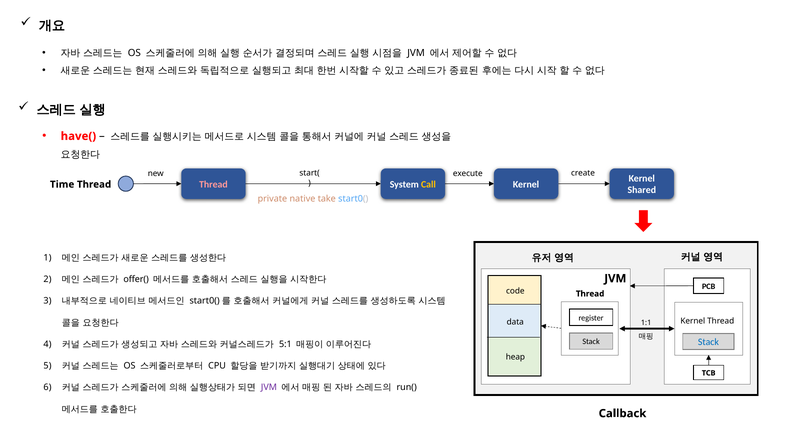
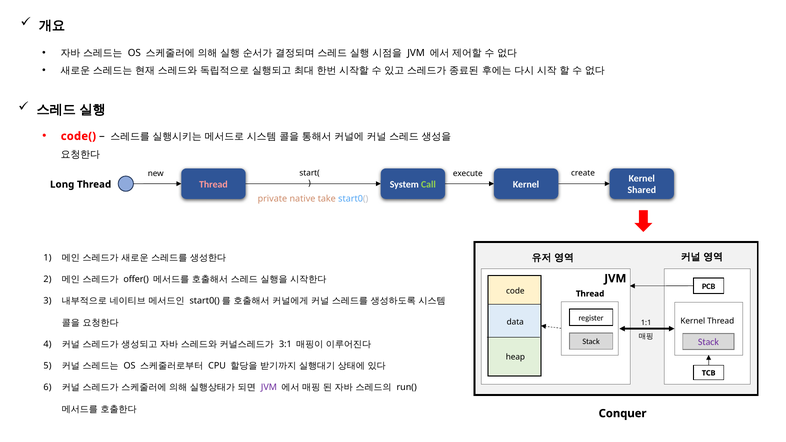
have(: have( -> code(
Call colour: yellow -> light green
Time: Time -> Long
Stack at (708, 342) colour: blue -> purple
5:1: 5:1 -> 3:1
Callback: Callback -> Conquer
